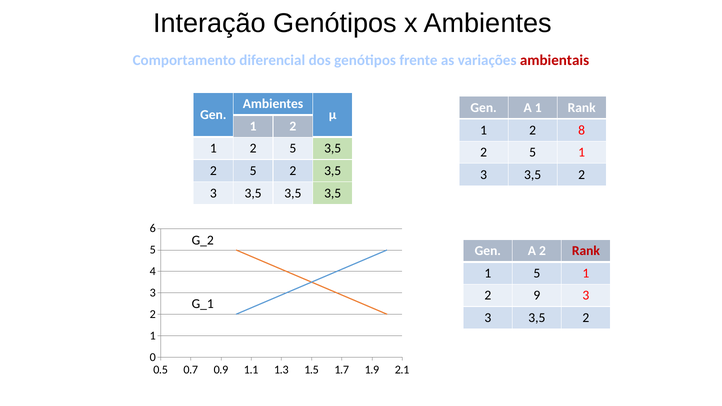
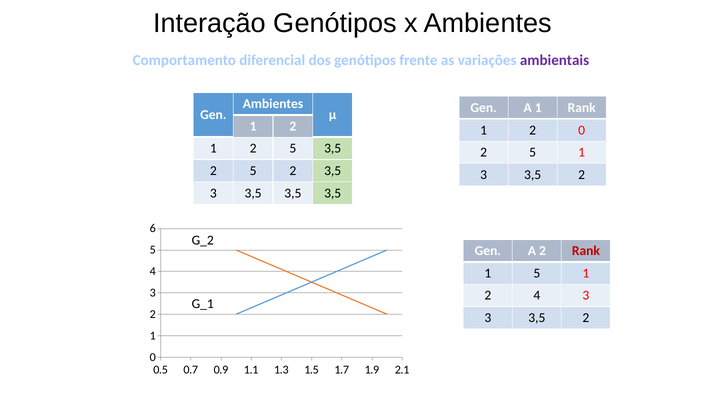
ambientais colour: red -> purple
2 8: 8 -> 0
2 9: 9 -> 4
